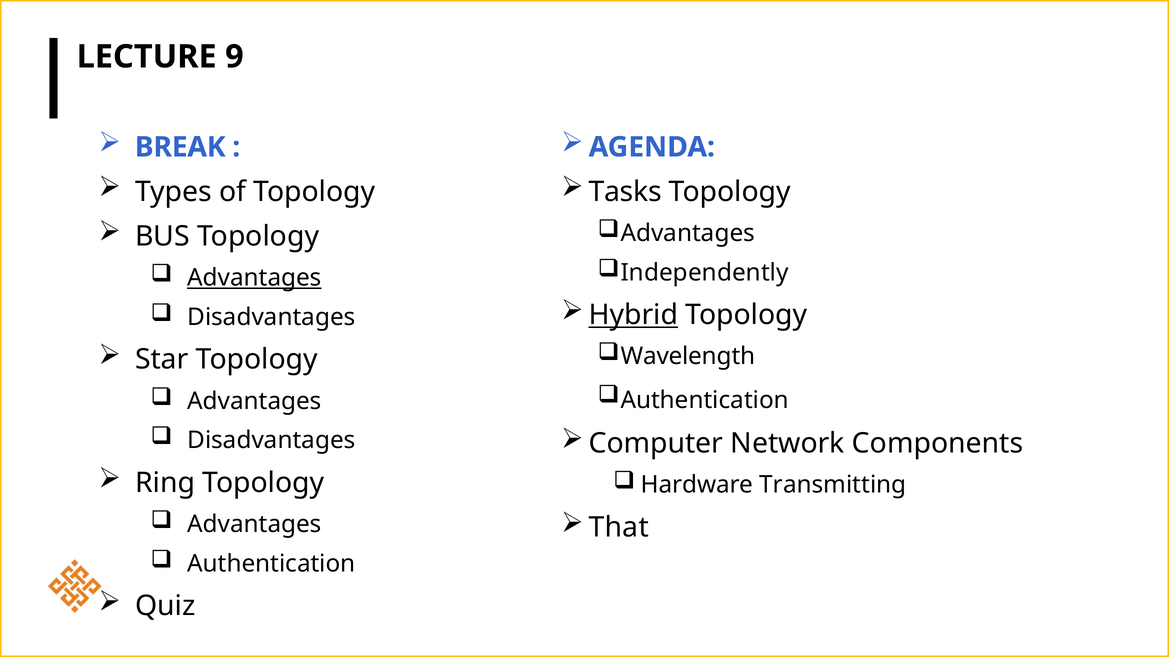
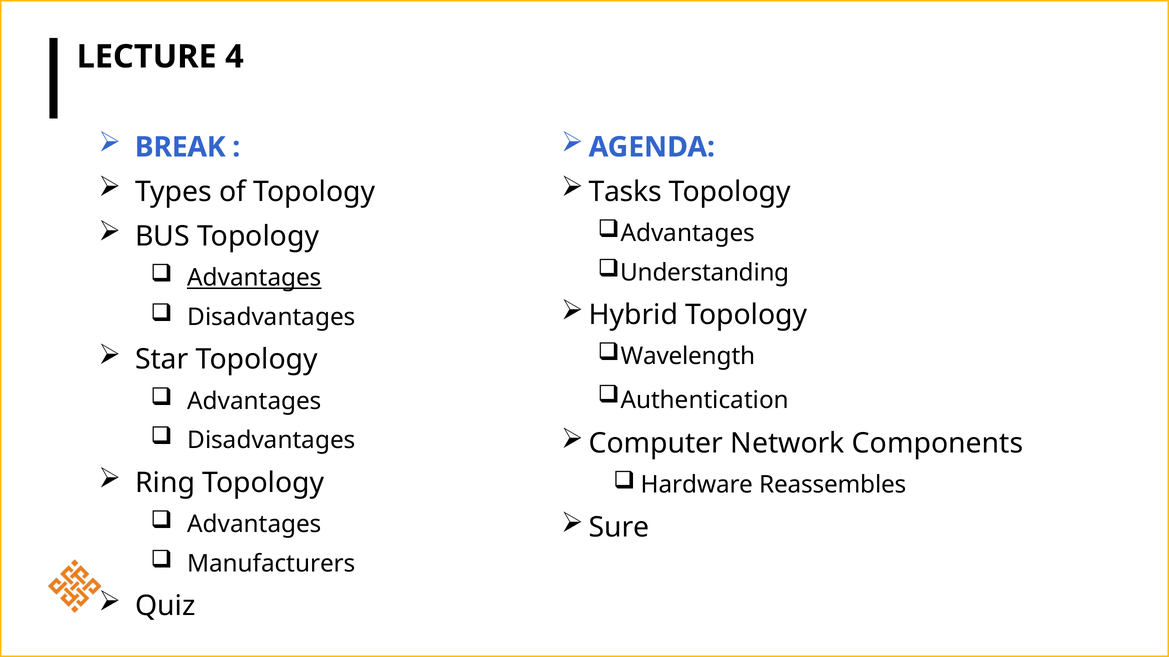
9: 9 -> 4
Independently: Independently -> Understanding
Hybrid underline: present -> none
Transmitting: Transmitting -> Reassembles
That: That -> Sure
Authentication at (271, 564): Authentication -> Manufacturers
